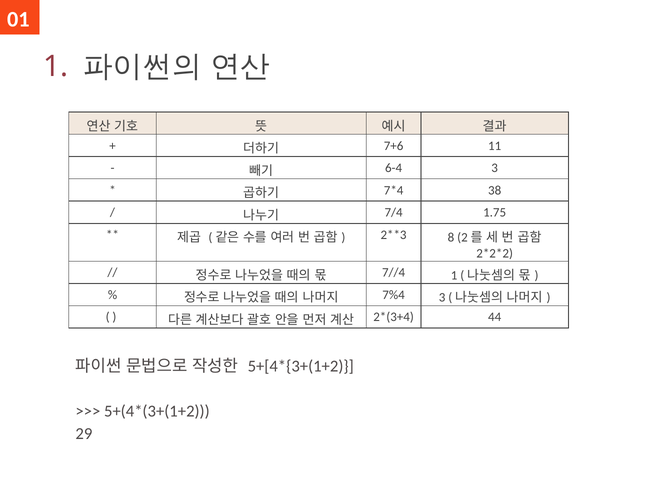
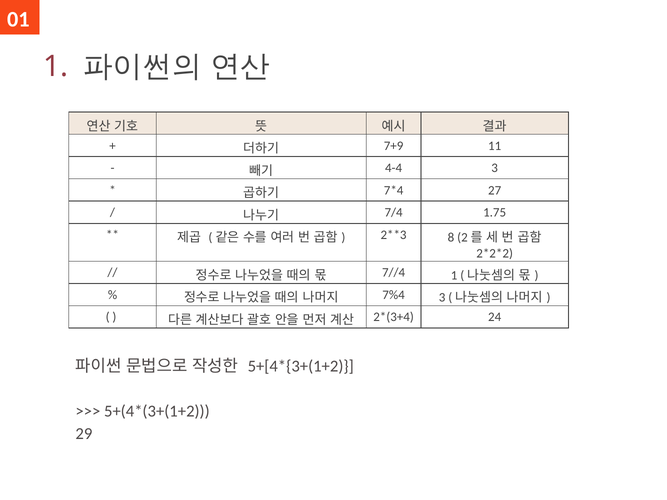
7+6: 7+6 -> 7+9
6-4: 6-4 -> 4-4
38: 38 -> 27
44: 44 -> 24
